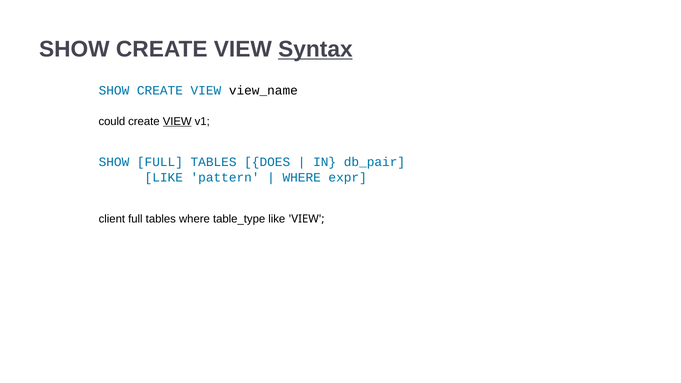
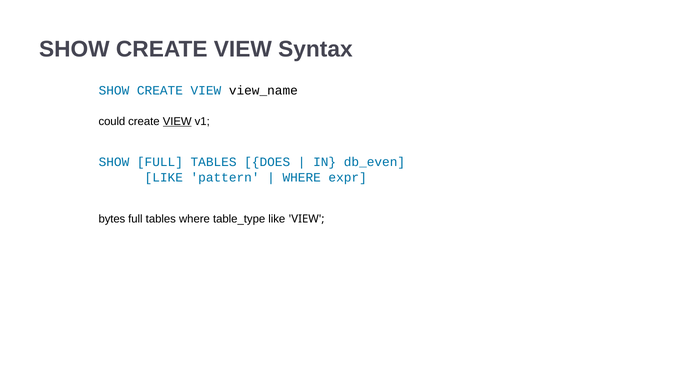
Syntax underline: present -> none
db_pair: db_pair -> db_even
client: client -> bytes
